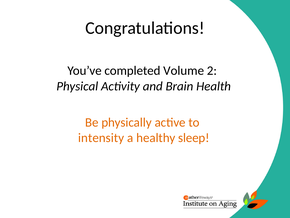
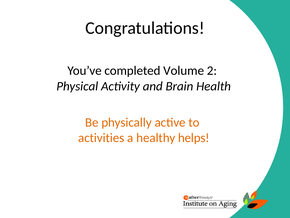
intensity: intensity -> activities
sleep: sleep -> helps
